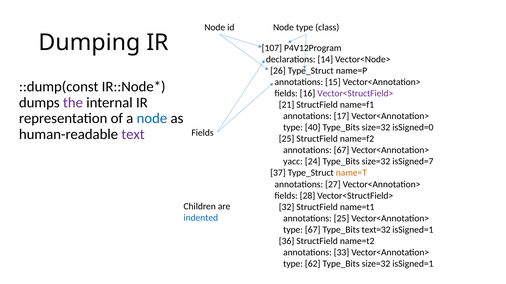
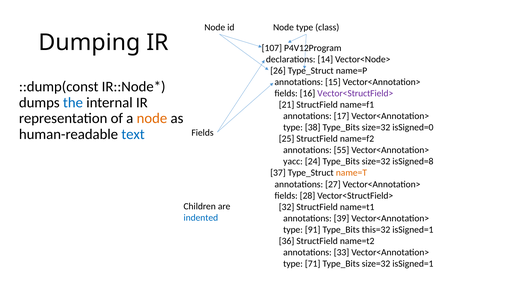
the colour: purple -> blue
node at (152, 119) colour: blue -> orange
40: 40 -> 38
text colour: purple -> blue
annotations 67: 67 -> 55
isSigned=7: isSigned=7 -> isSigned=8
annotations 25: 25 -> 39
type 67: 67 -> 91
text=32: text=32 -> this=32
62: 62 -> 71
